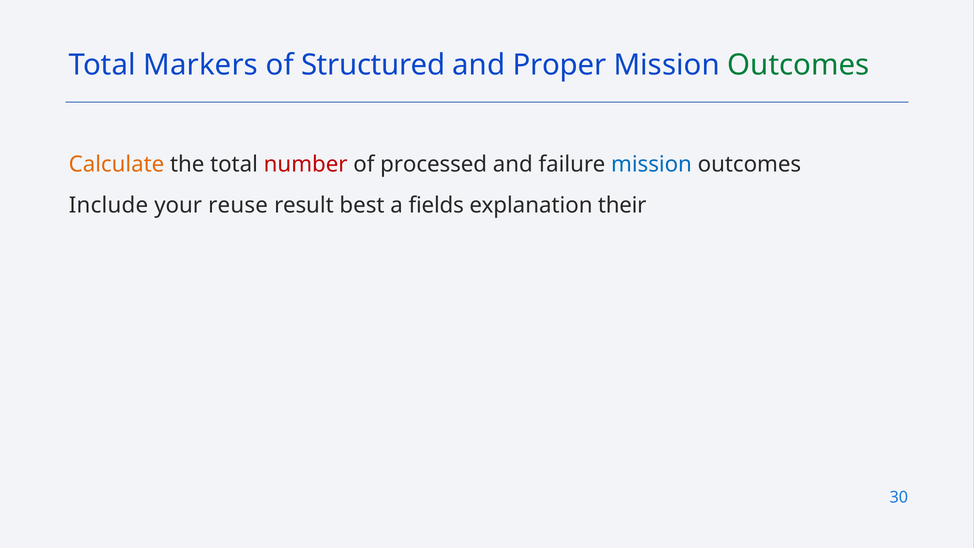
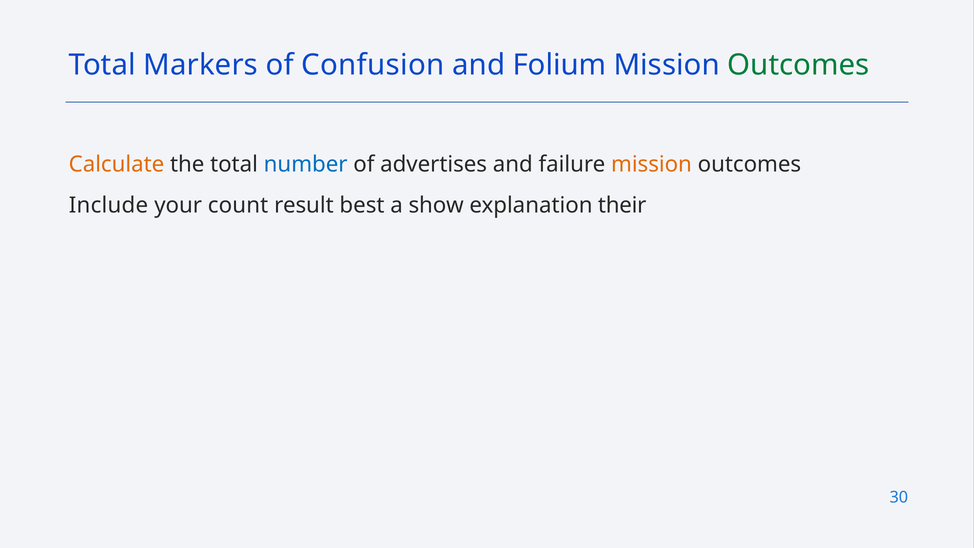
Structured: Structured -> Confusion
Proper: Proper -> Folium
number colour: red -> blue
processed: processed -> advertises
mission at (651, 164) colour: blue -> orange
reuse: reuse -> count
fields: fields -> show
